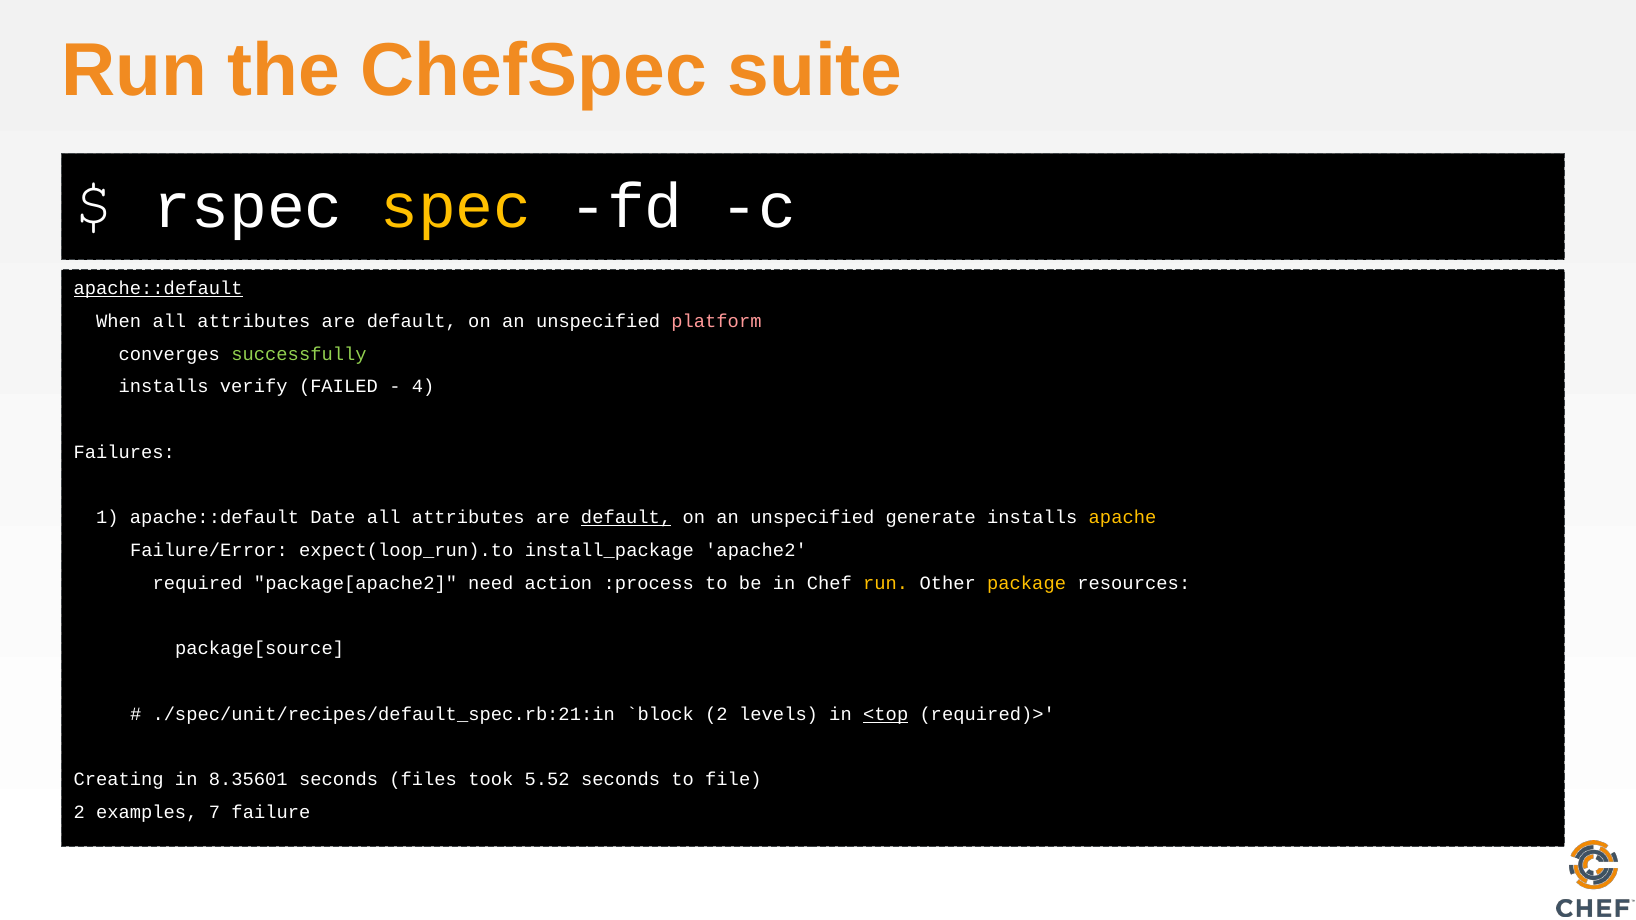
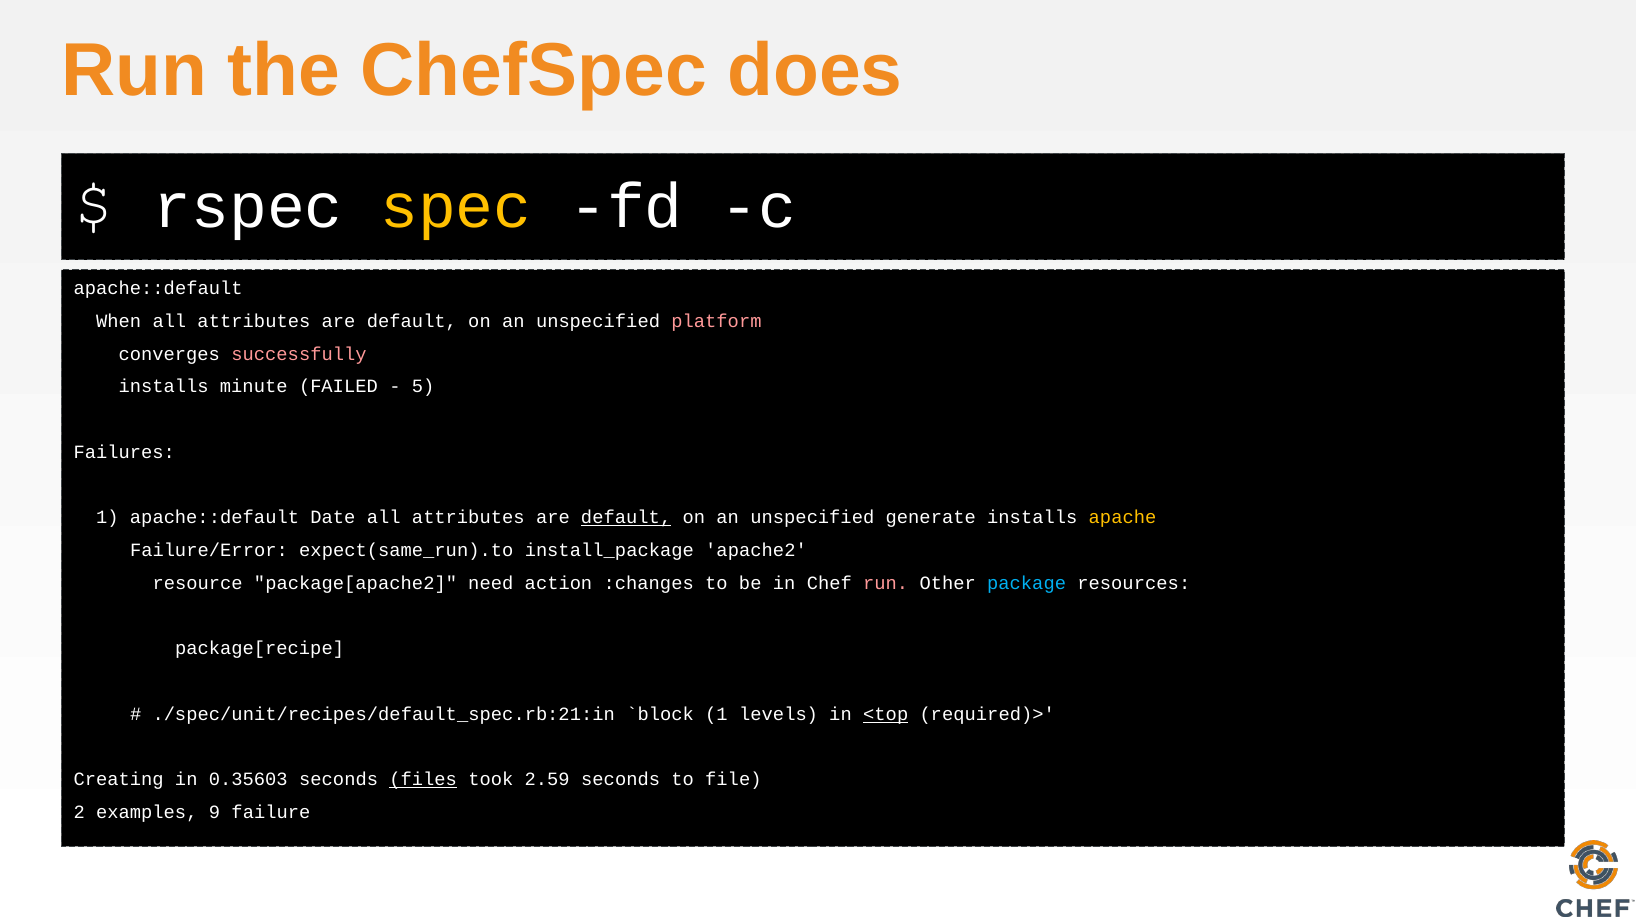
suite: suite -> does
apache::default at (158, 289) underline: present -> none
successfully colour: light green -> pink
verify: verify -> minute
4: 4 -> 5
expect(loop_run).to: expect(loop_run).to -> expect(same_run).to
required: required -> resource
:process: :process -> :changes
run at (886, 583) colour: yellow -> pink
package colour: yellow -> light blue
package[source: package[source -> package[recipe
2 at (716, 714): 2 -> 1
8.35601: 8.35601 -> 0.35603
files underline: none -> present
5.52: 5.52 -> 2.59
7: 7 -> 9
